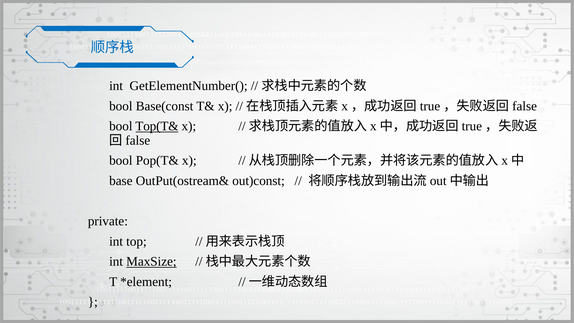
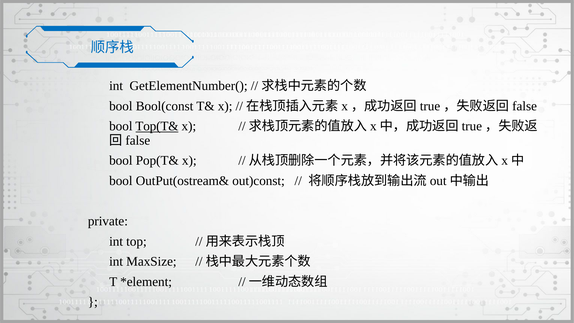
Base(const: Base(const -> Bool(const
base at (121, 181): base -> bool
MaxSize underline: present -> none
